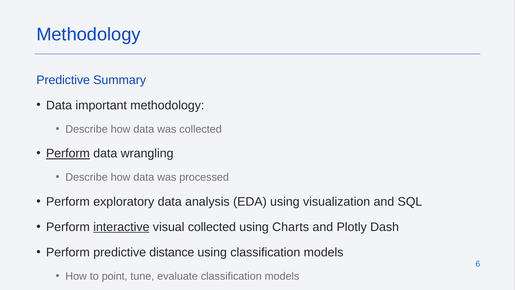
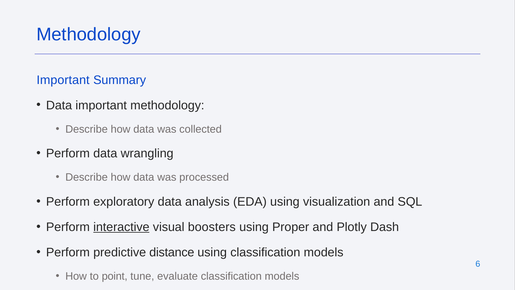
Predictive at (63, 80): Predictive -> Important
Perform at (68, 153) underline: present -> none
visual collected: collected -> boosters
Charts: Charts -> Proper
